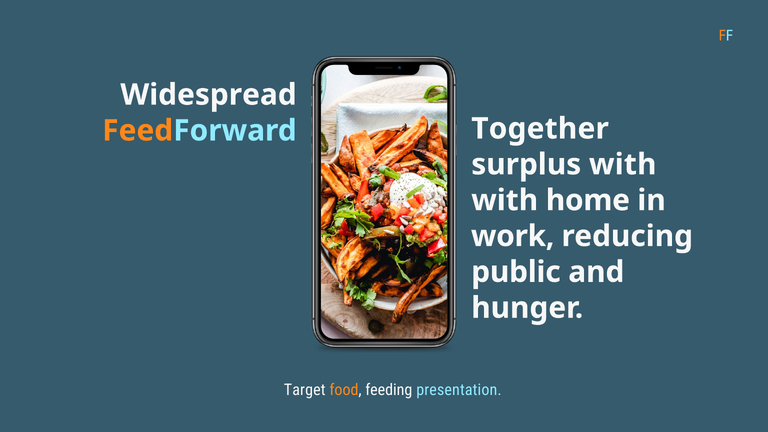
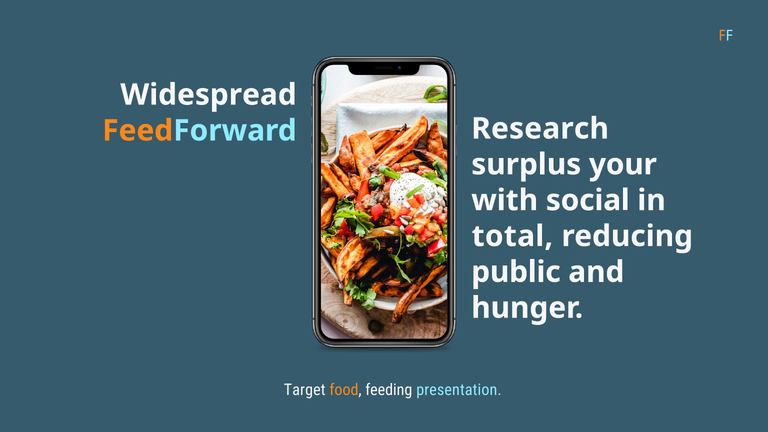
Together: Together -> Research
surplus with: with -> your
home: home -> social
work: work -> total
